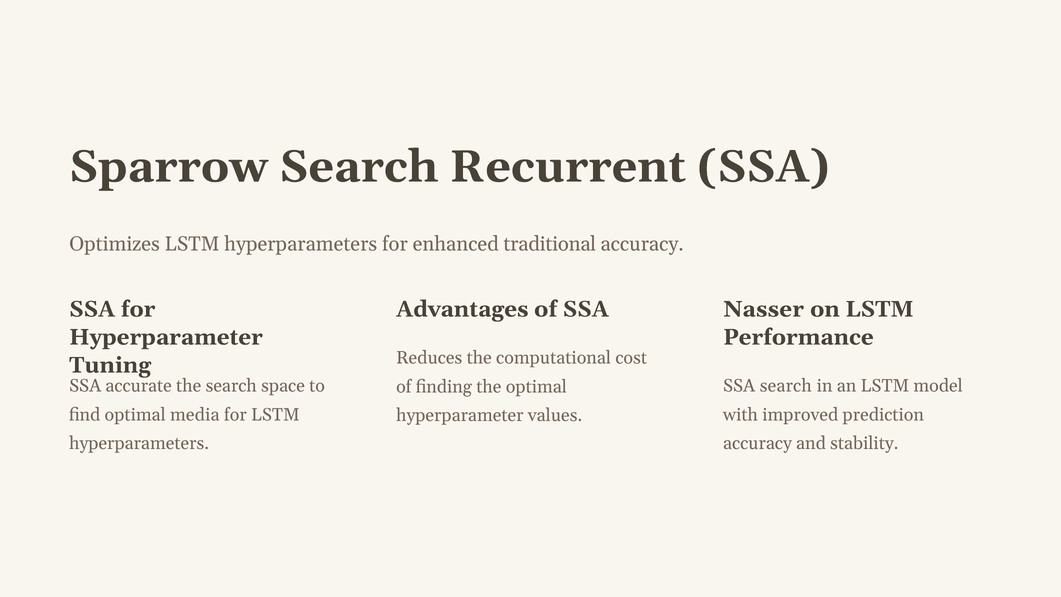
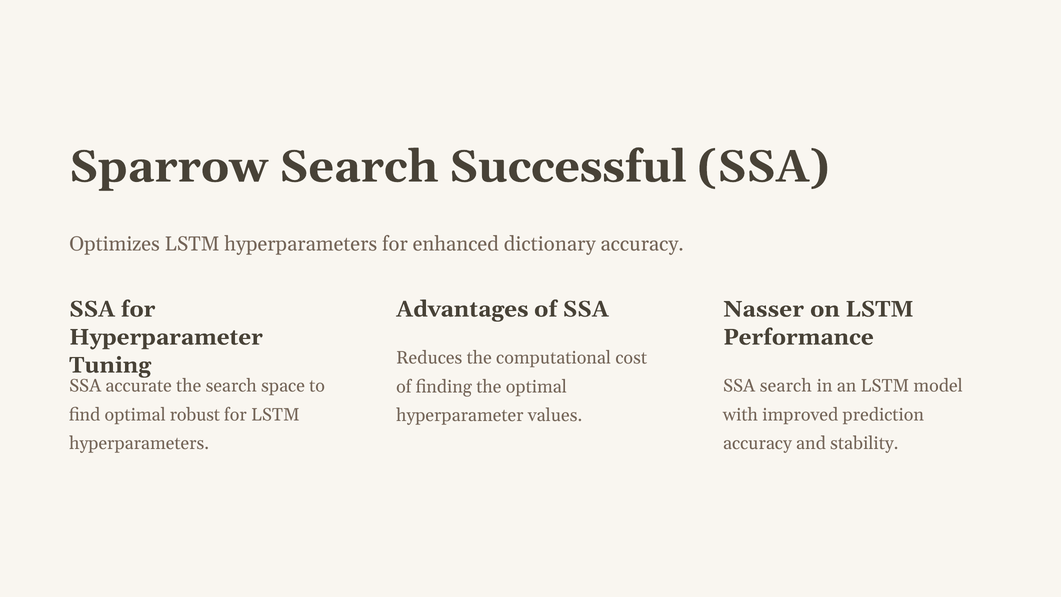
Recurrent: Recurrent -> Successful
traditional: traditional -> dictionary
media: media -> robust
